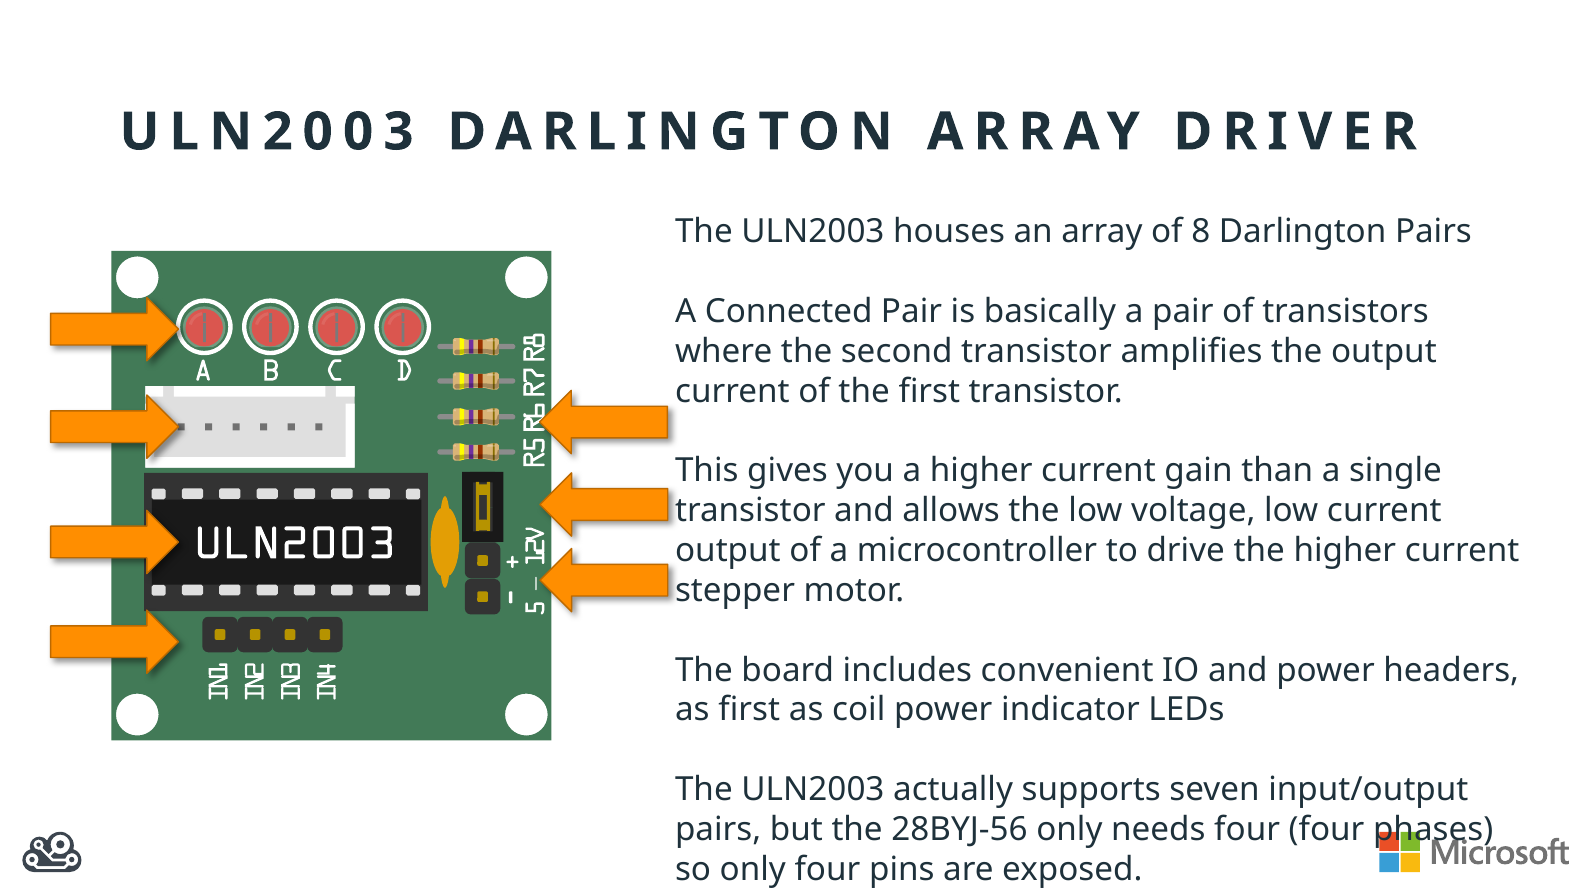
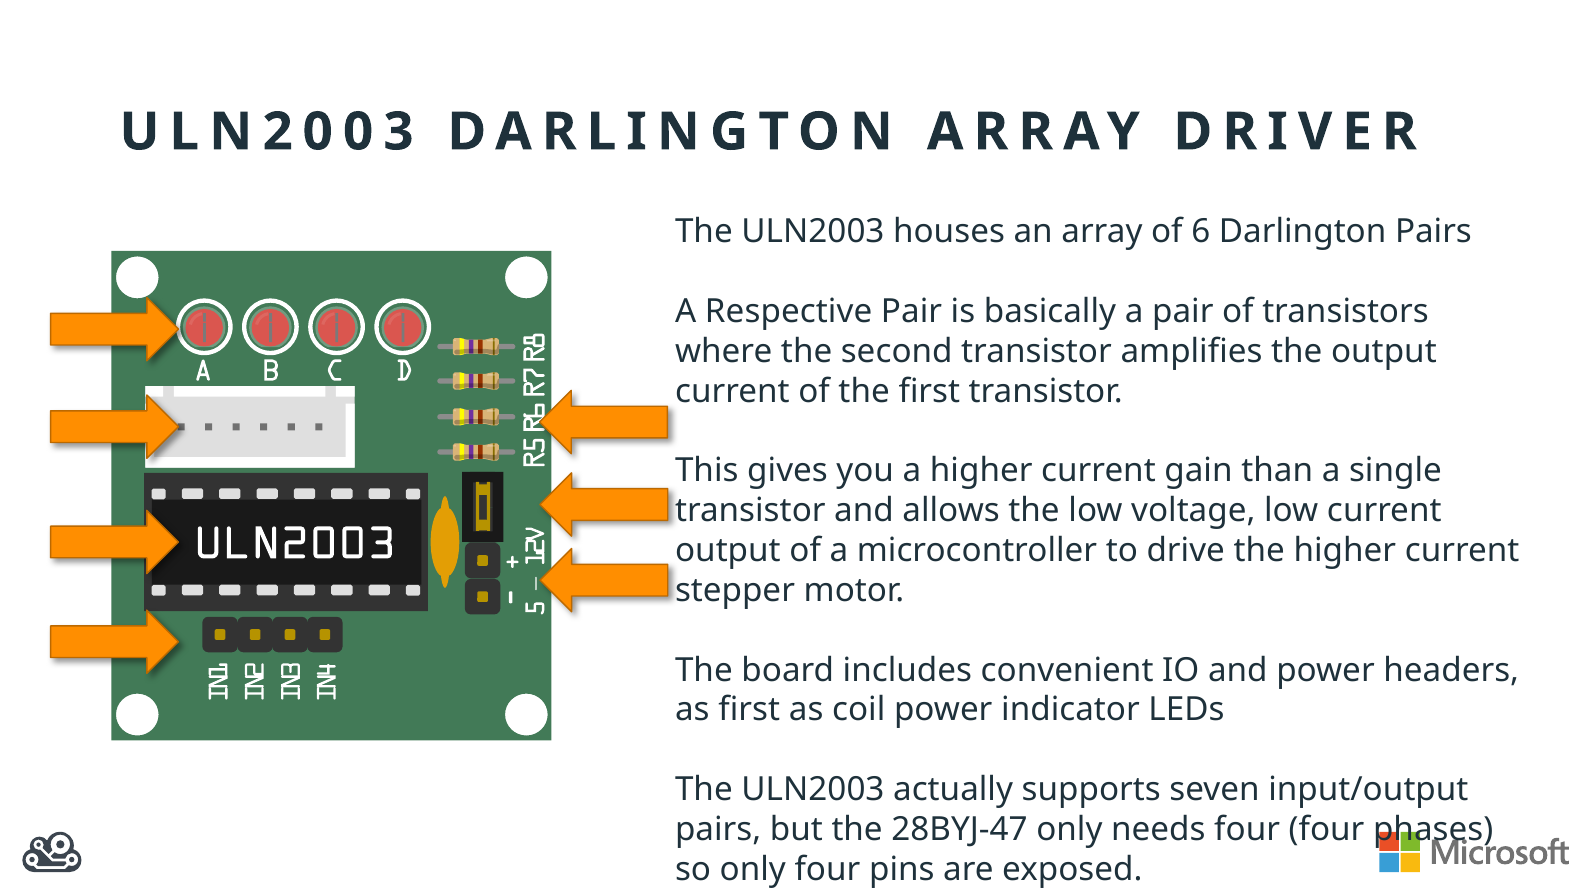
8: 8 -> 6
Connected: Connected -> Respective
28BYJ-56: 28BYJ-56 -> 28BYJ-47
